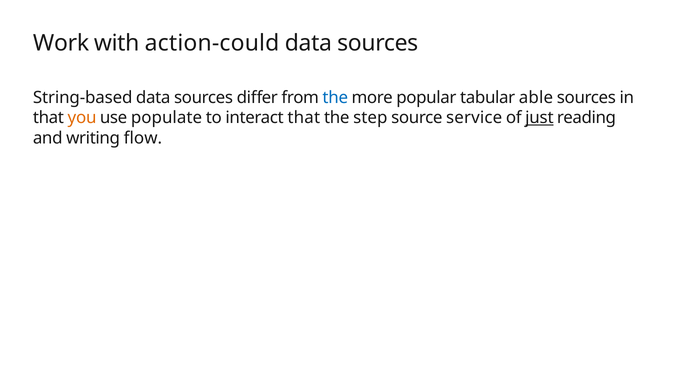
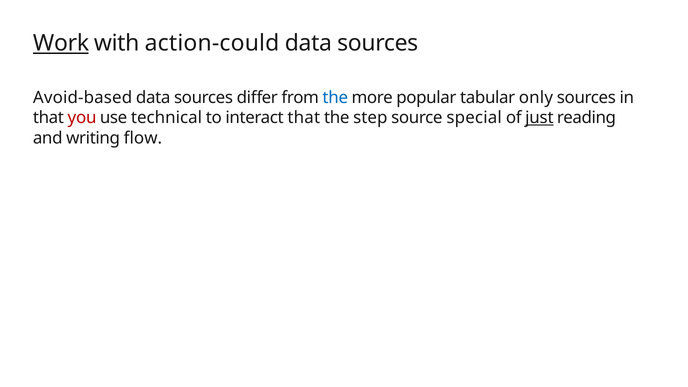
Work underline: none -> present
String-based: String-based -> Avoid-based
able: able -> only
you colour: orange -> red
populate: populate -> technical
service: service -> special
